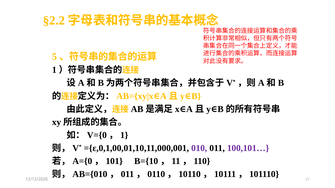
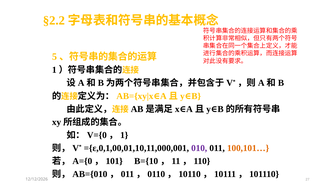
100,101… colour: purple -> orange
